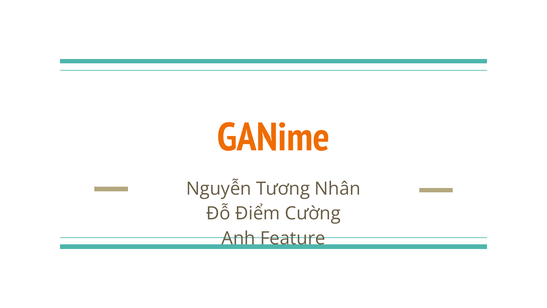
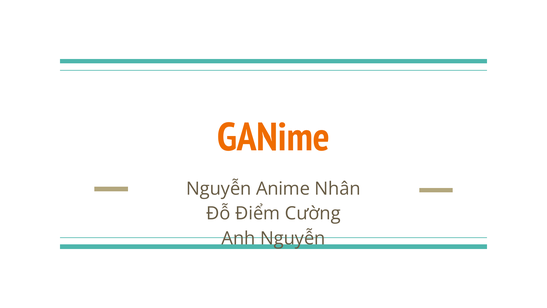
Tương: Tương -> Anime
Anh Feature: Feature -> Nguyễn
